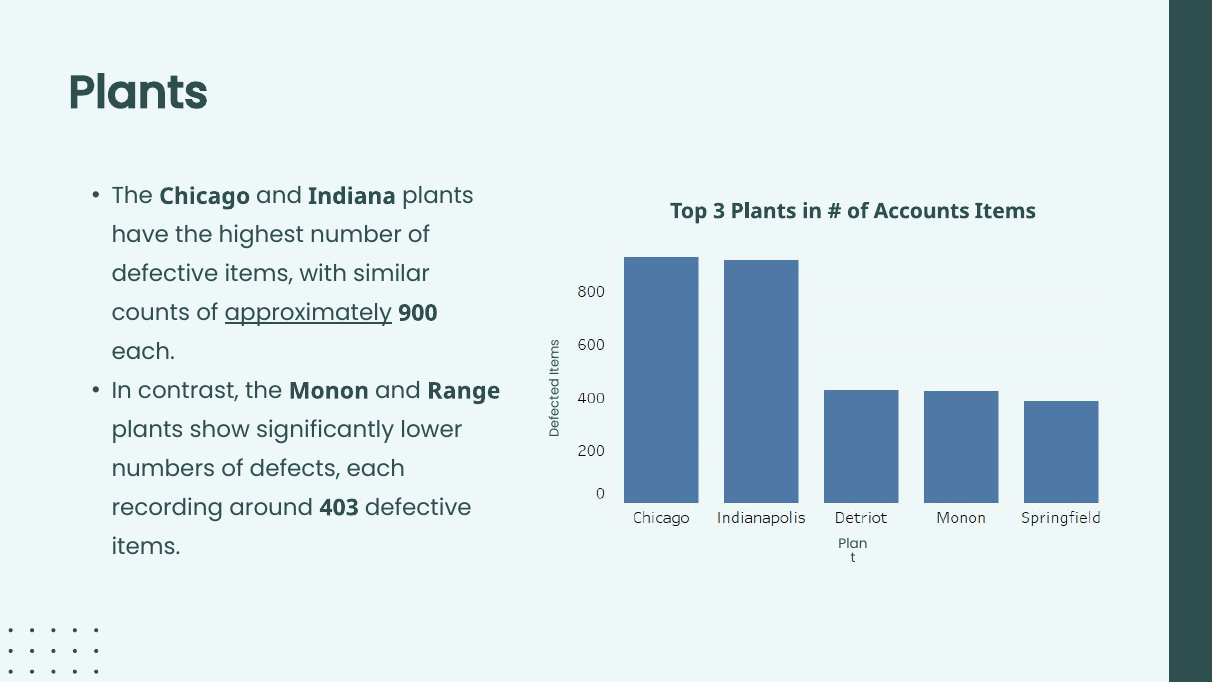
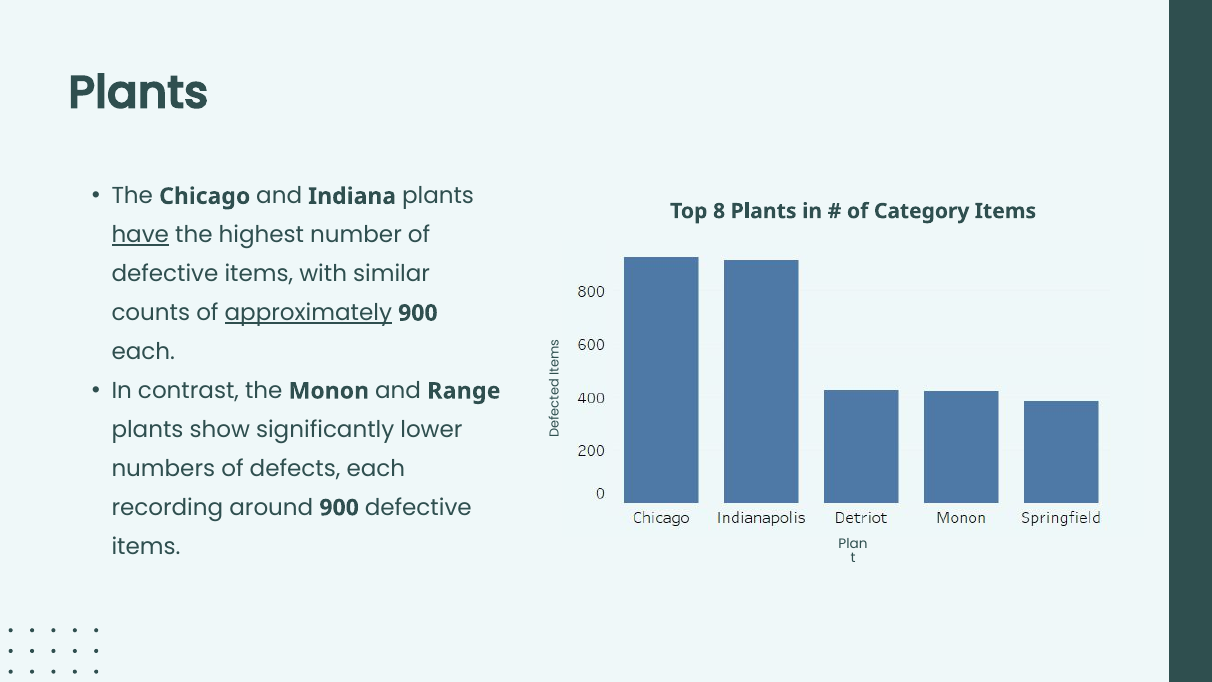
3: 3 -> 8
Accounts: Accounts -> Category
have underline: none -> present
around 403: 403 -> 900
